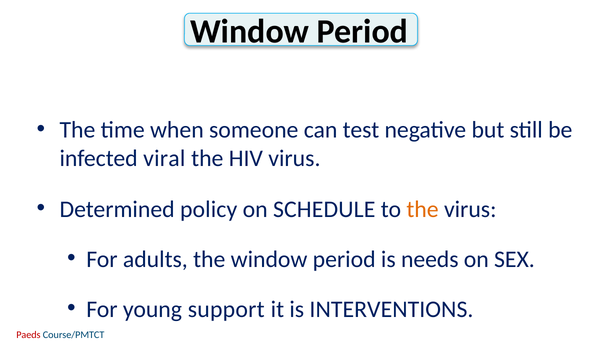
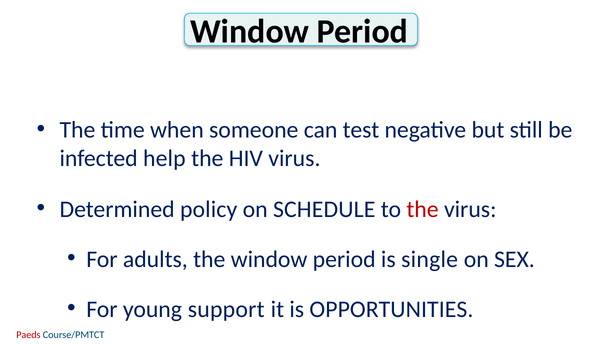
viral: viral -> help
the at (423, 209) colour: orange -> red
needs: needs -> single
INTERVENTIONS: INTERVENTIONS -> OPPORTUNITIES
